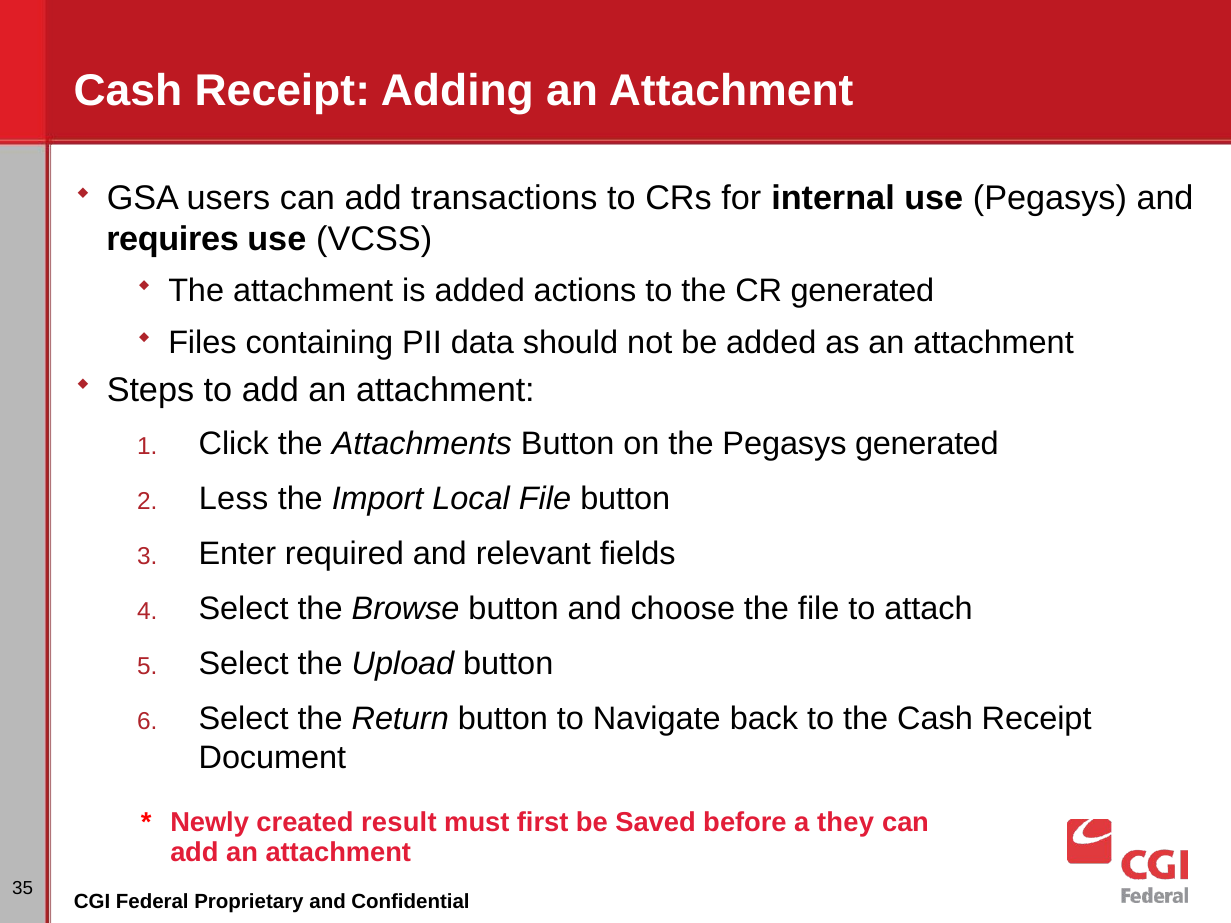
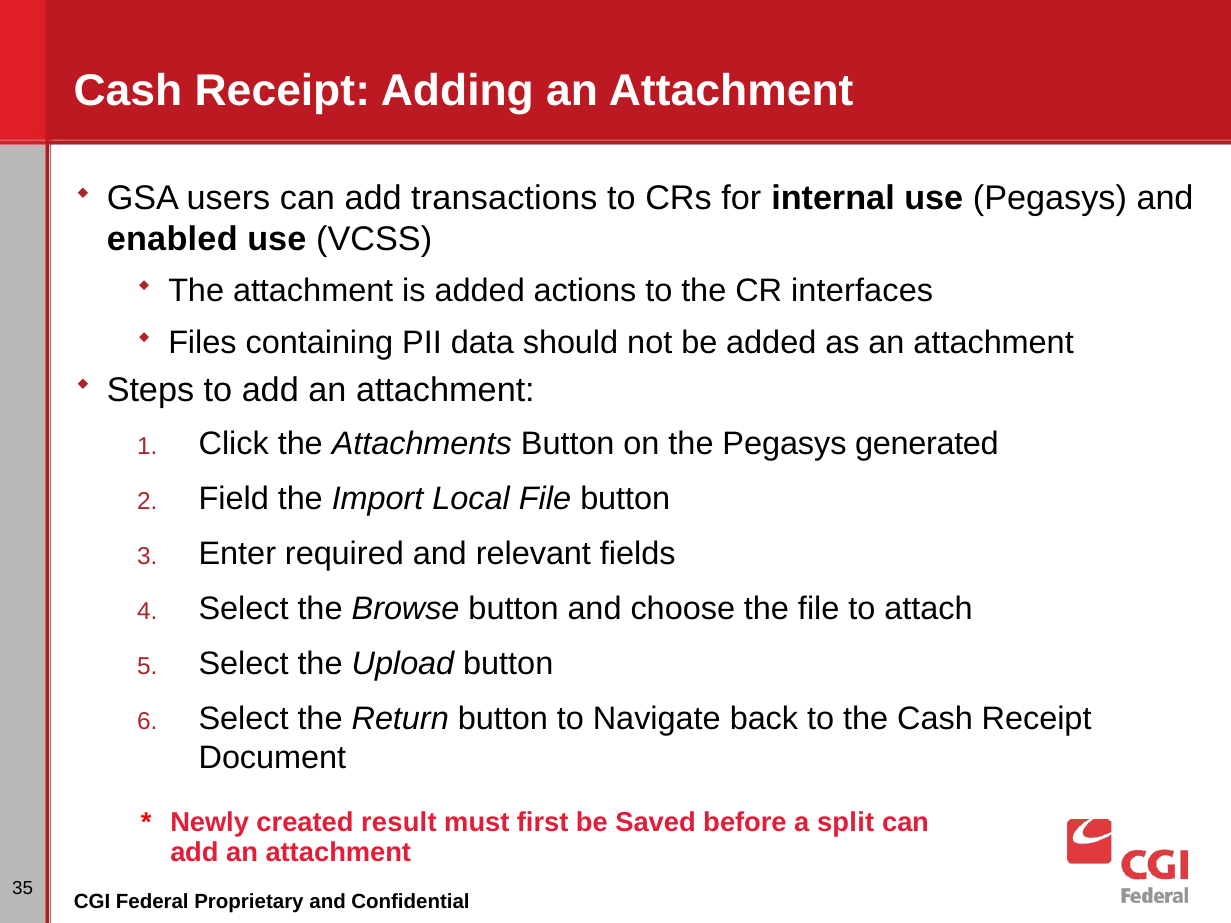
requires: requires -> enabled
CR generated: generated -> interfaces
Less: Less -> Field
they: they -> split
